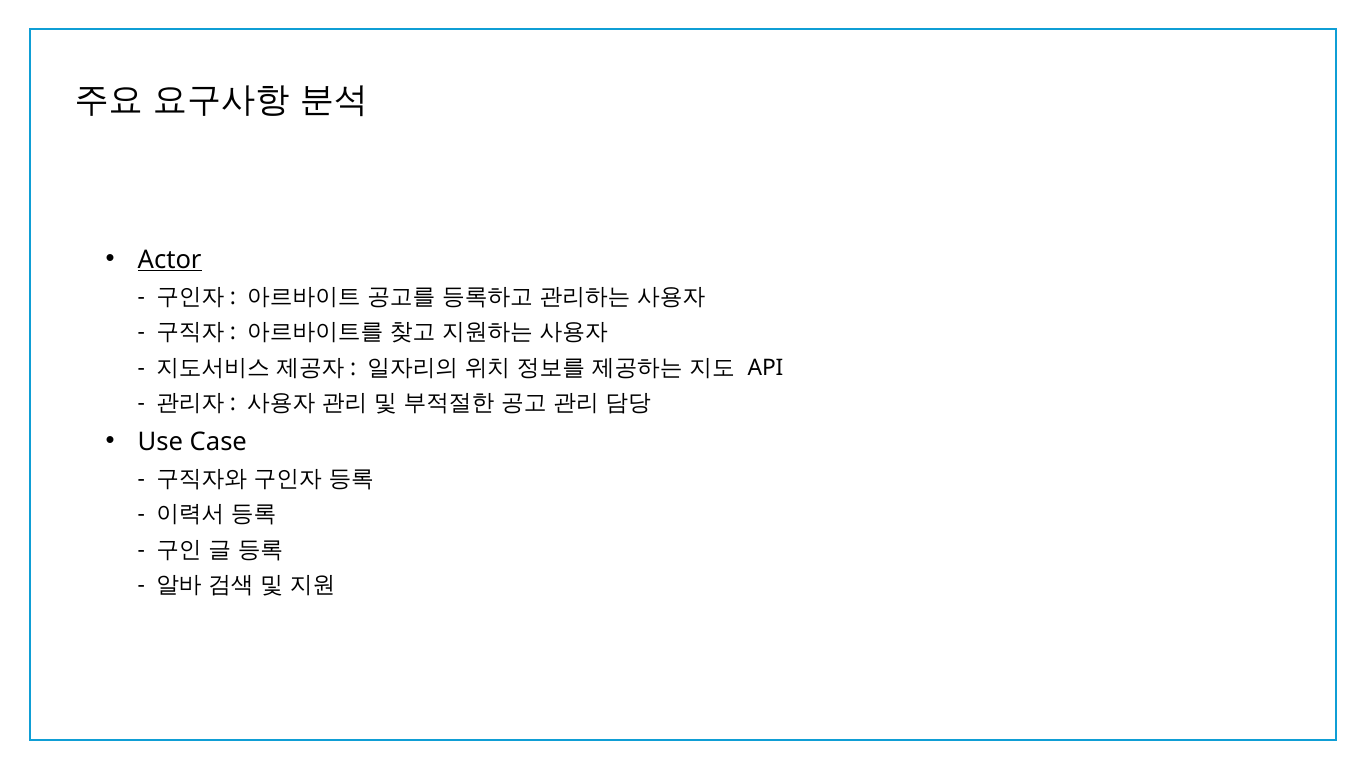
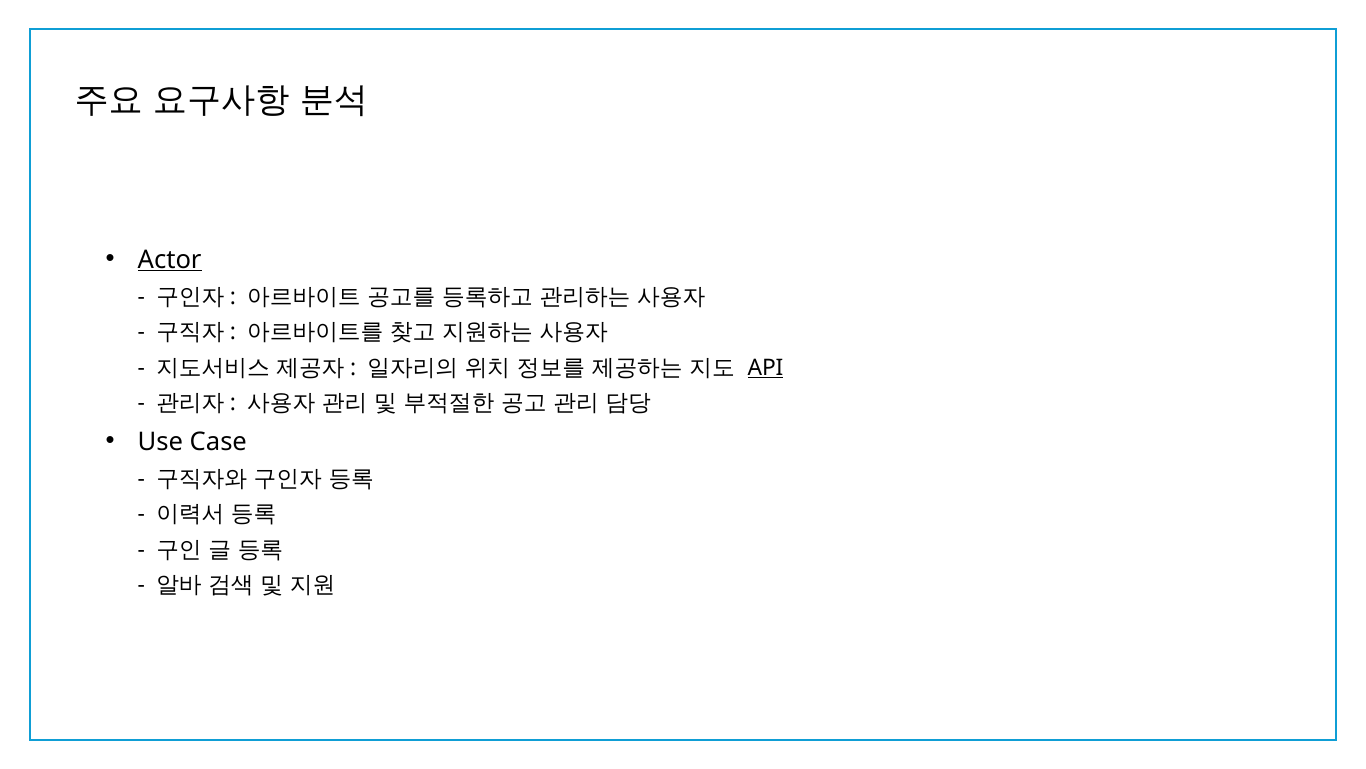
API underline: none -> present
